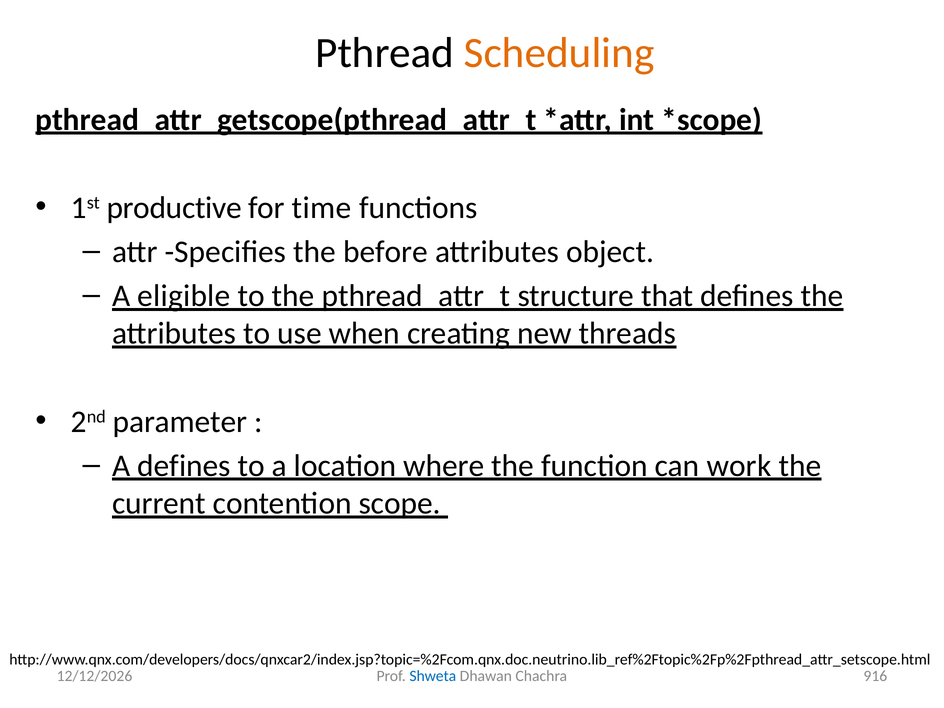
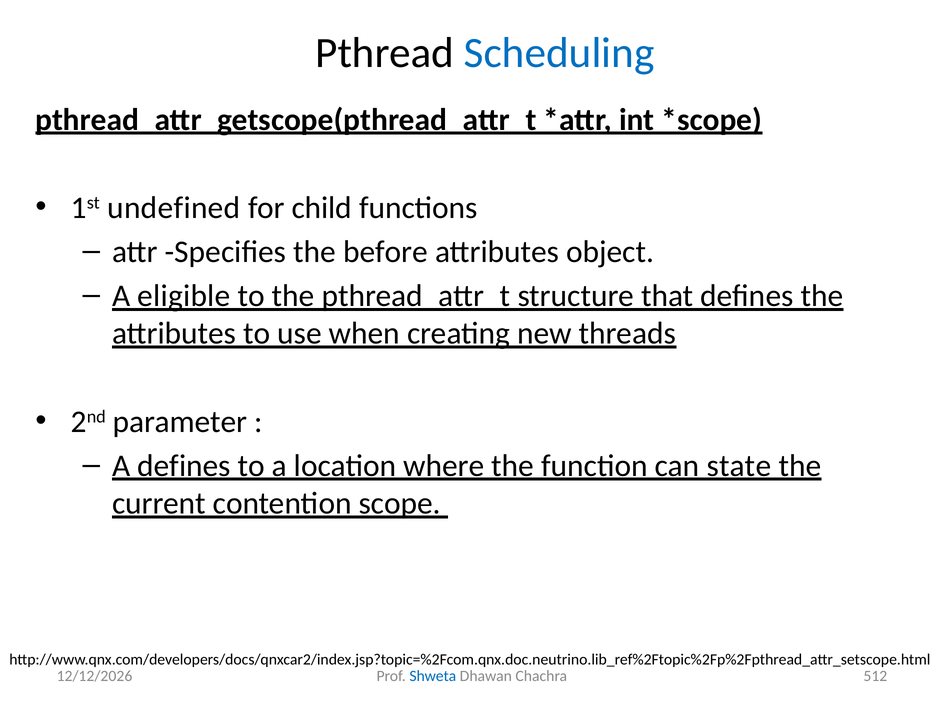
Scheduling colour: orange -> blue
productive: productive -> undefined
time: time -> child
work: work -> state
916: 916 -> 512
